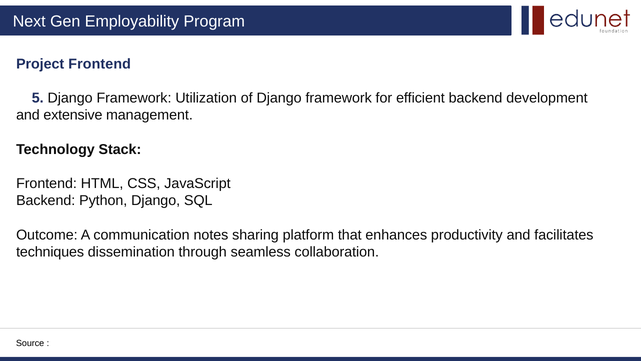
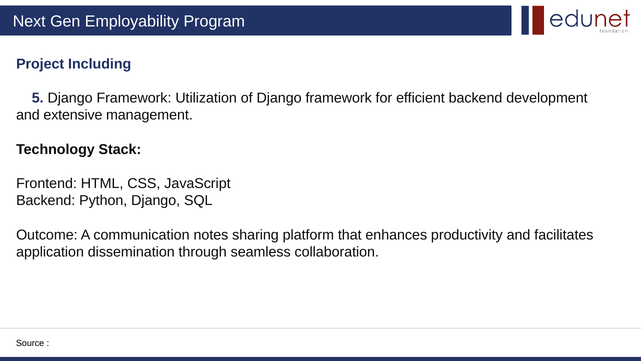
Project Frontend: Frontend -> Including
techniques: techniques -> application
